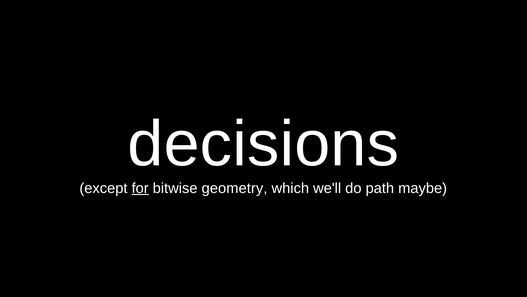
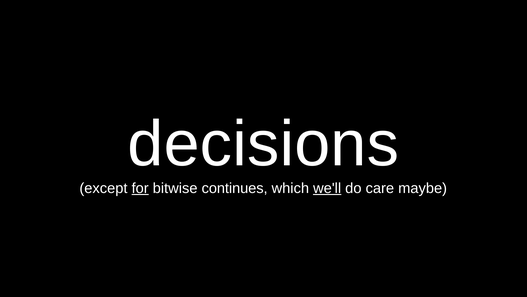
geometry: geometry -> continues
we'll underline: none -> present
path: path -> care
